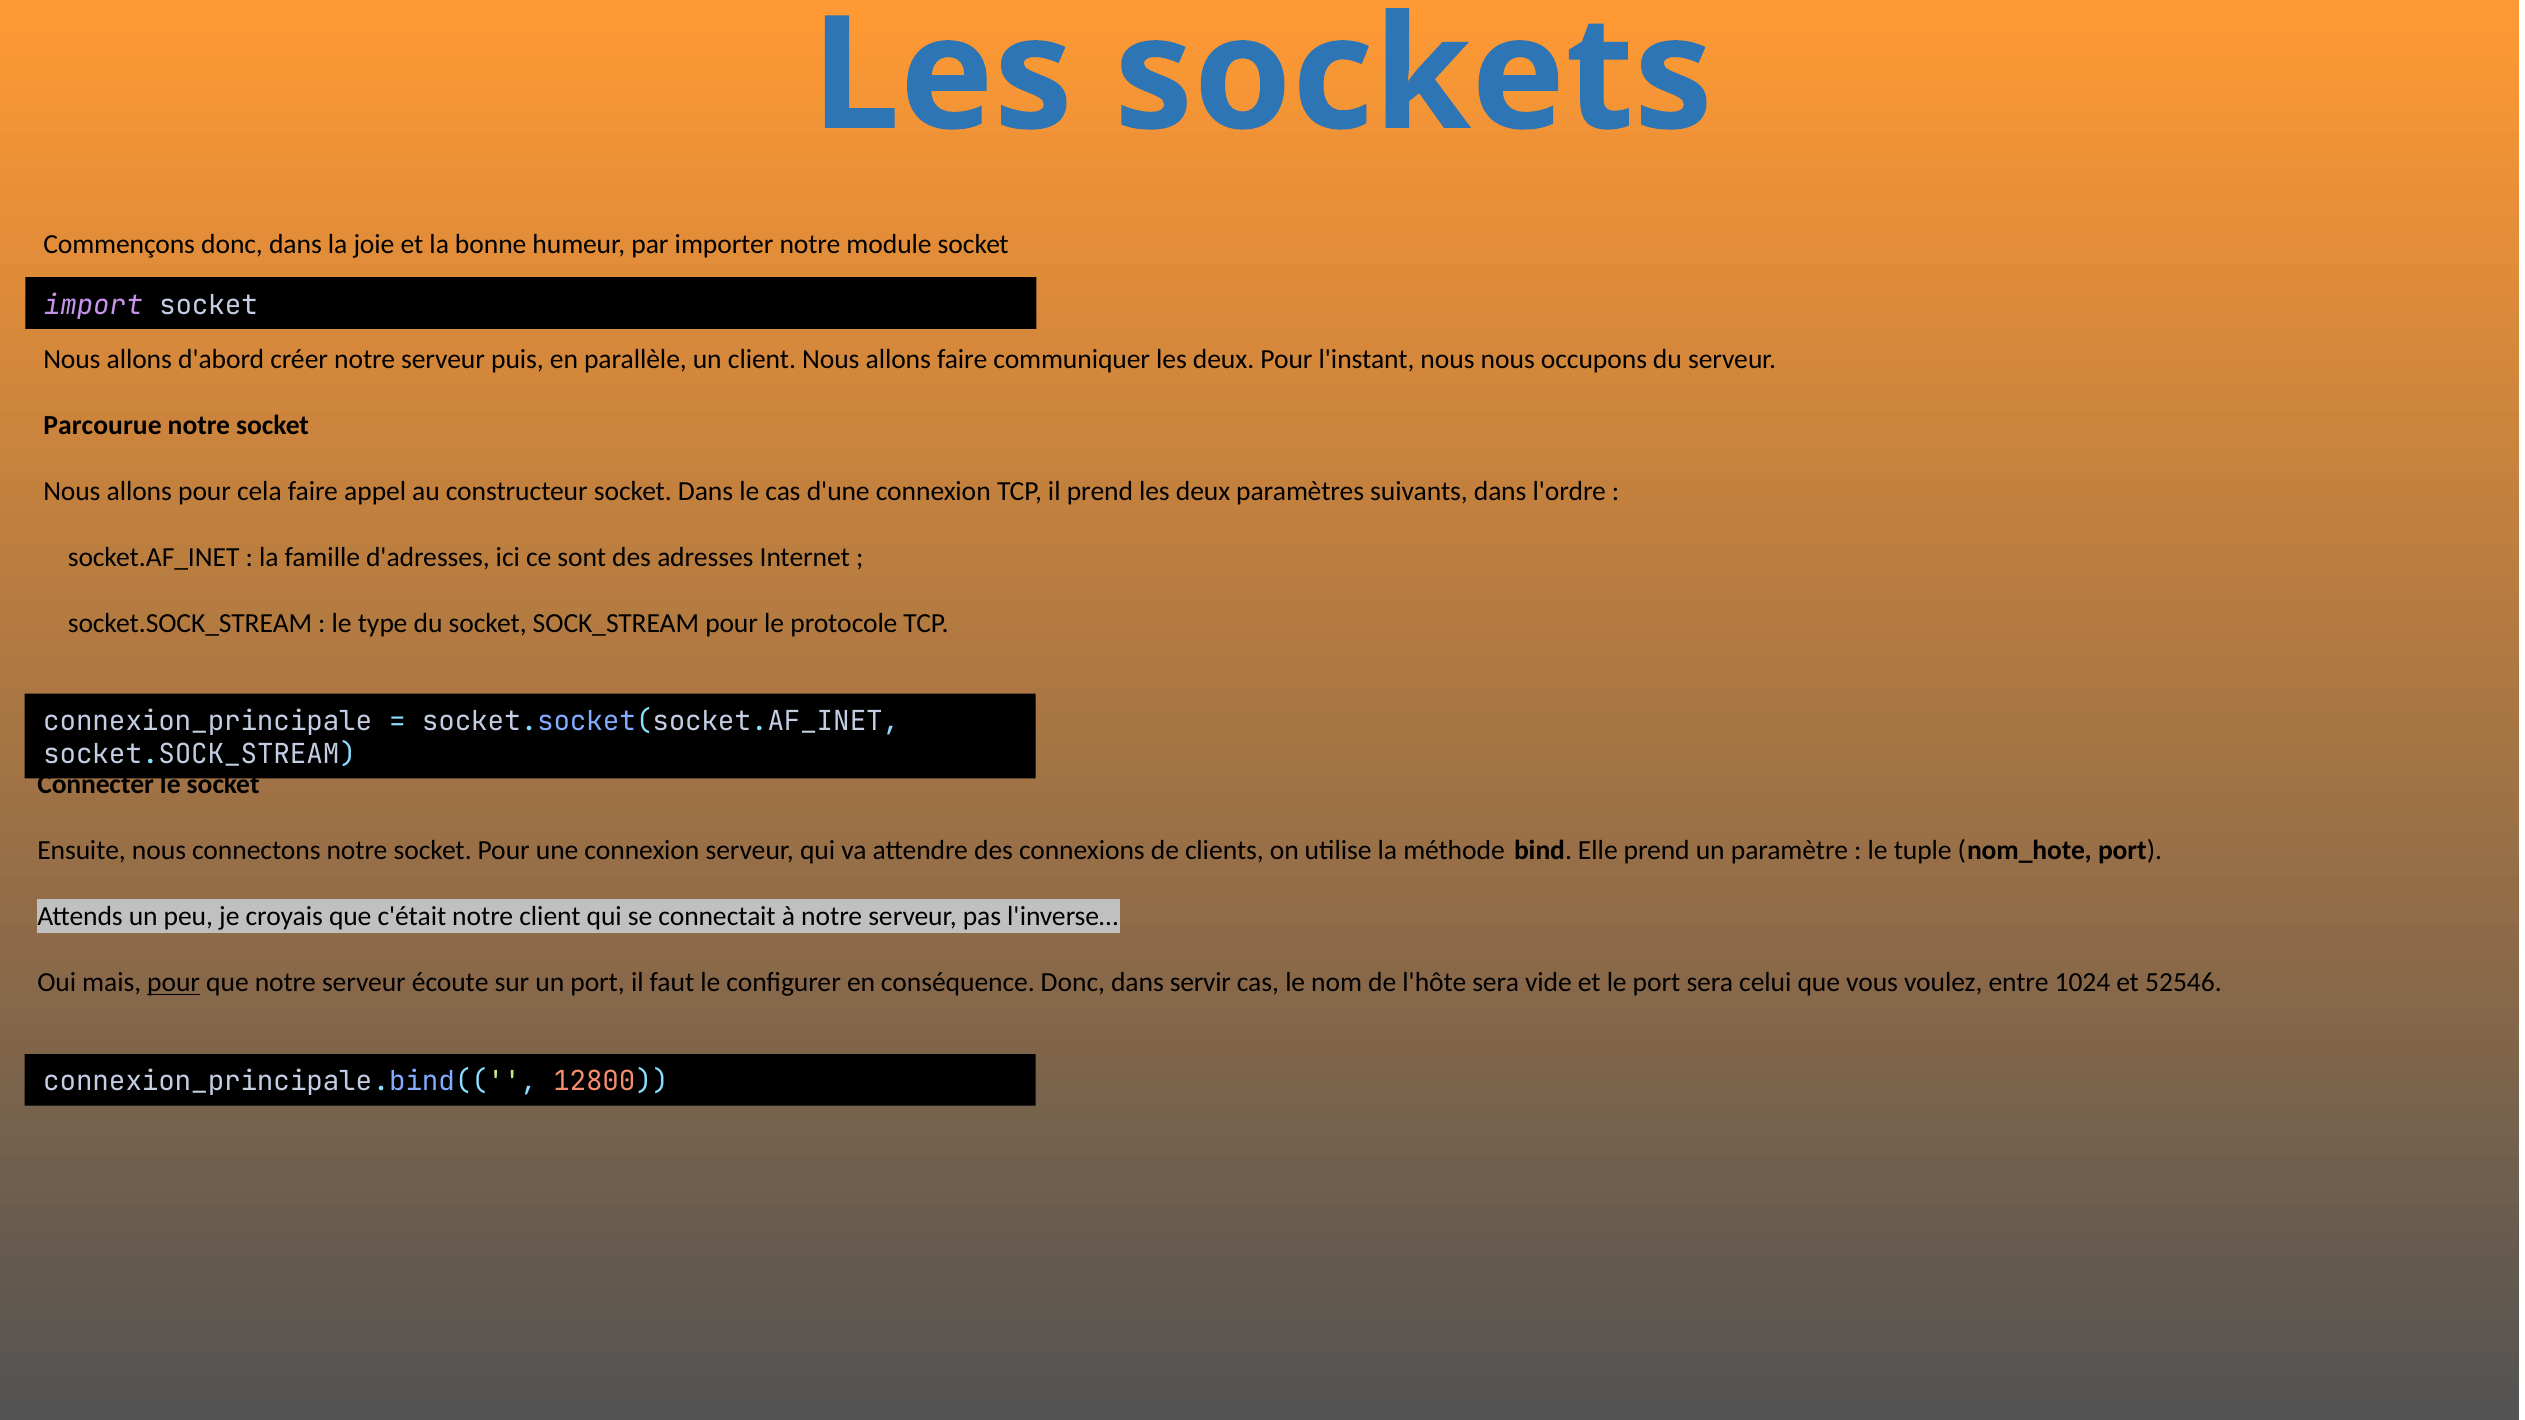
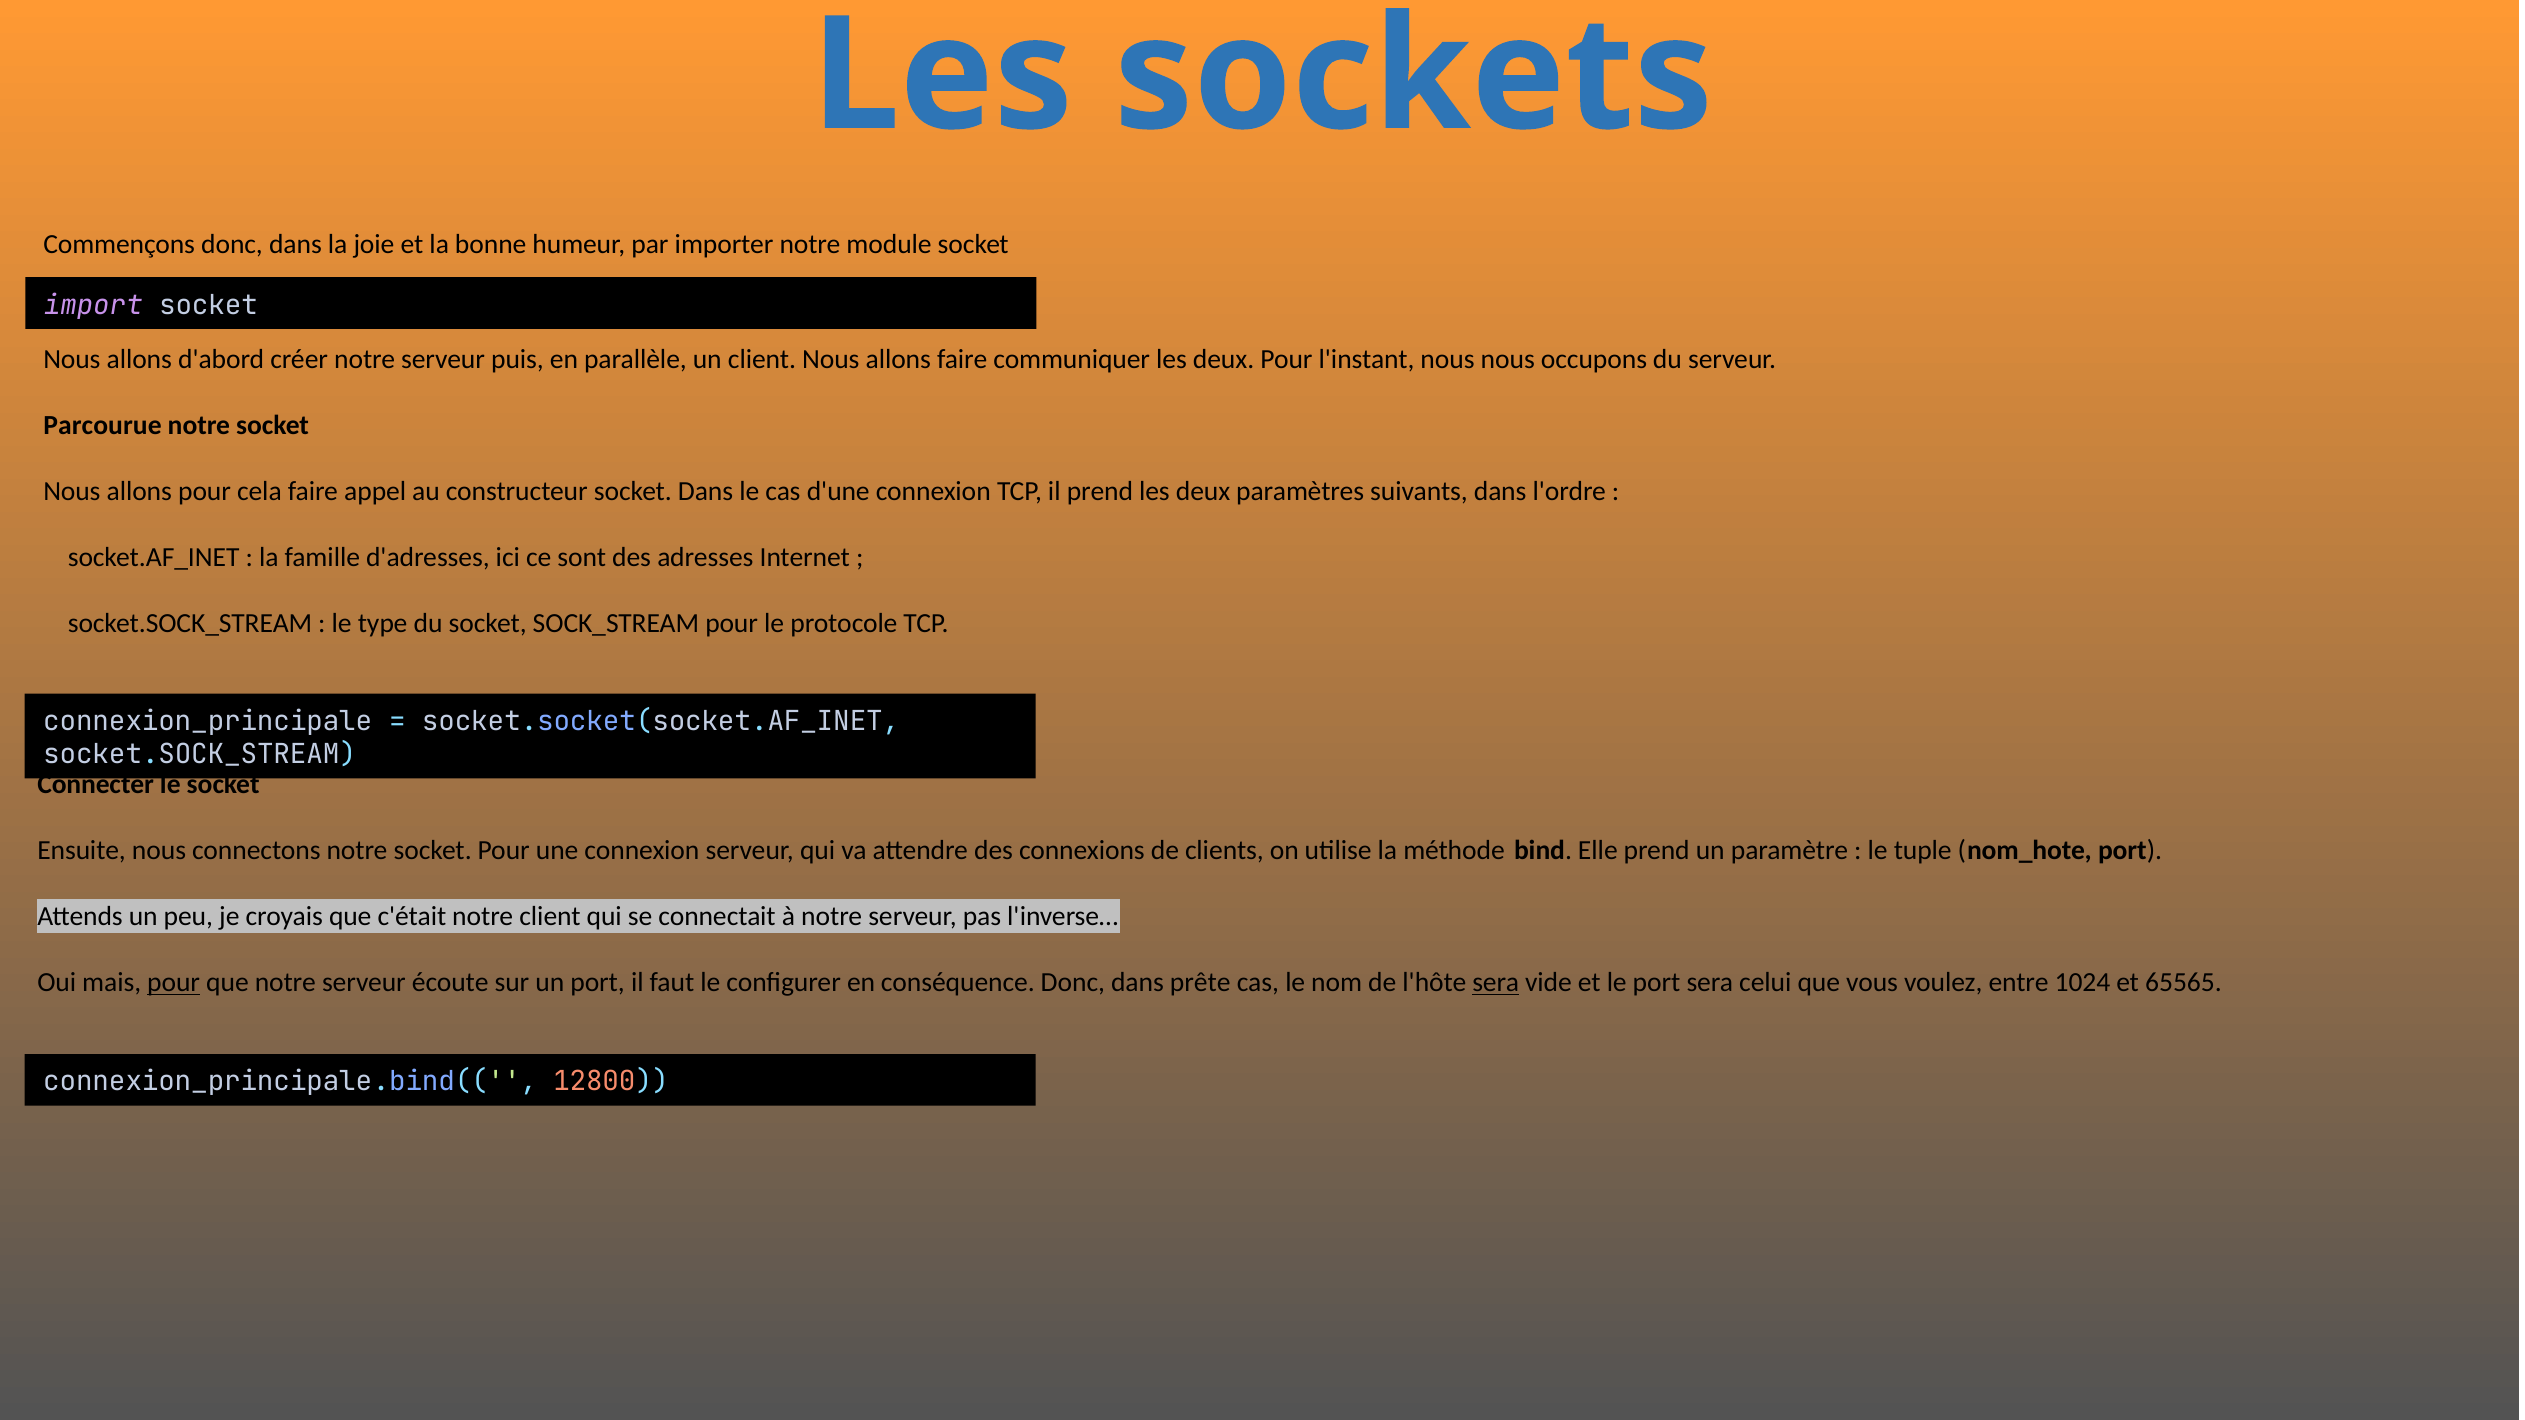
servir: servir -> prête
sera at (1496, 983) underline: none -> present
52546: 52546 -> 65565
